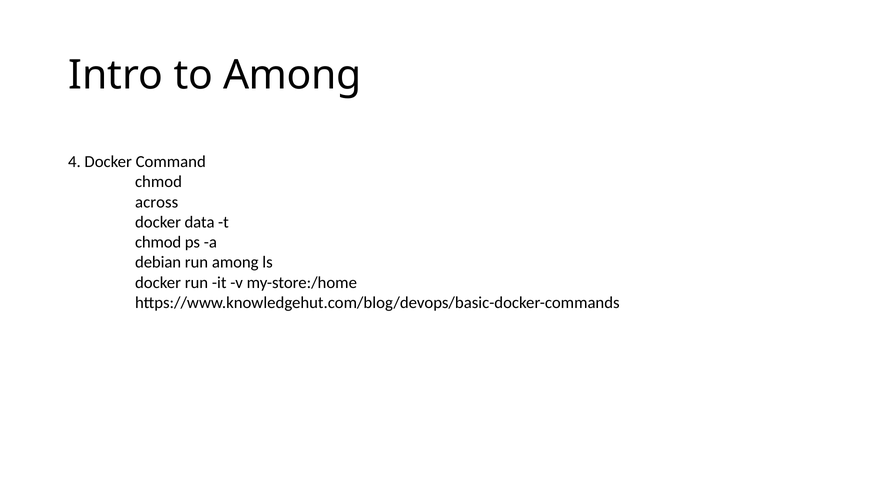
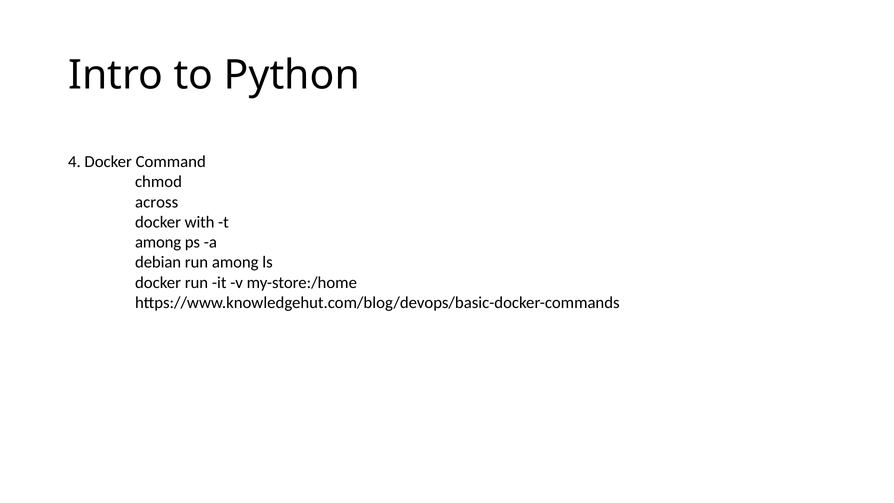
to Among: Among -> Python
data: data -> with
chmod at (158, 242): chmod -> among
